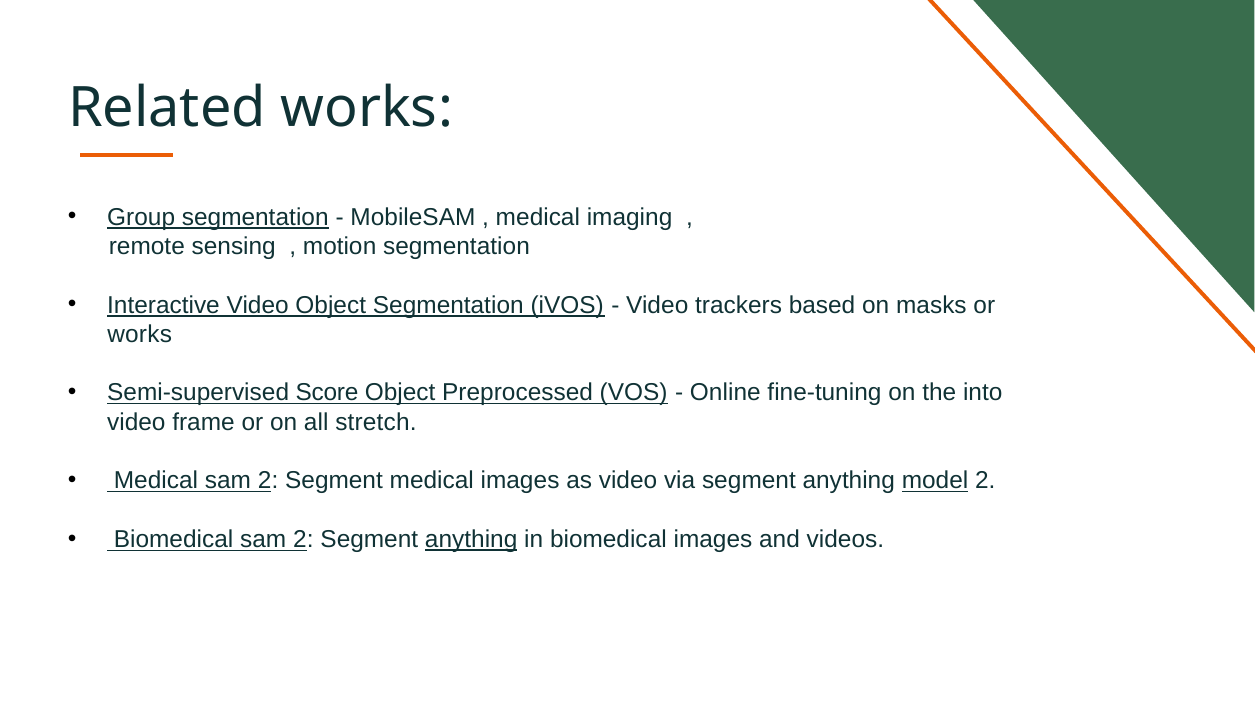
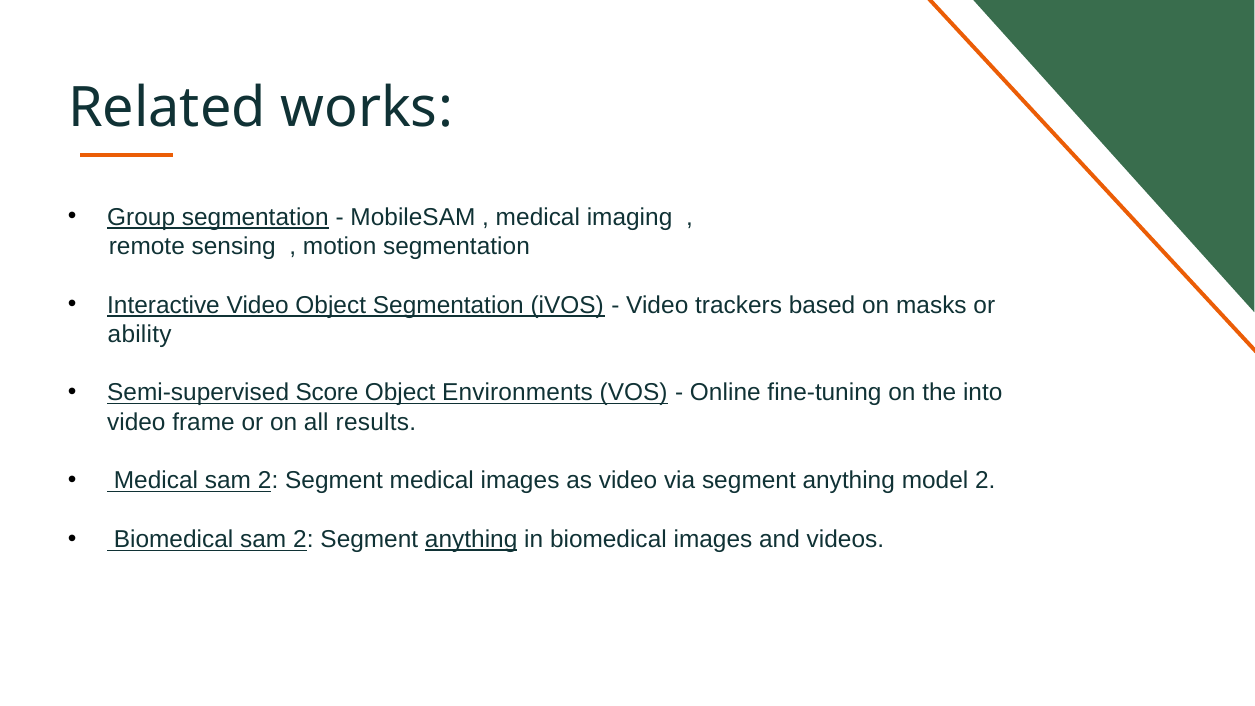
works at (140, 334): works -> ability
Preprocessed: Preprocessed -> Environments
stretch: stretch -> results
model underline: present -> none
